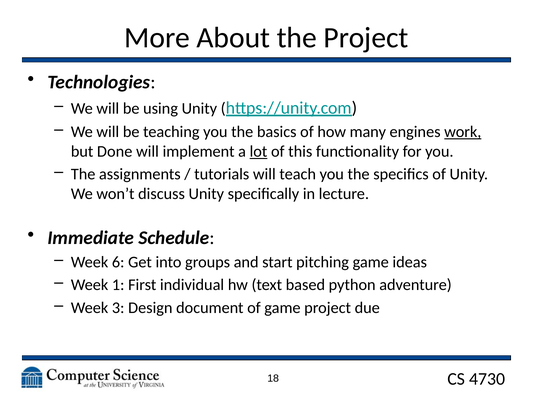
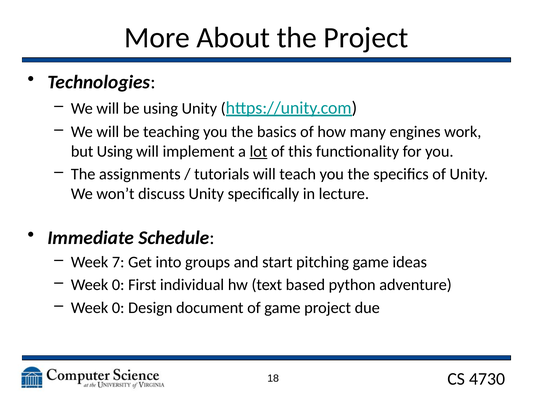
work underline: present -> none
but Done: Done -> Using
6: 6 -> 7
1 at (118, 285): 1 -> 0
3 at (118, 308): 3 -> 0
